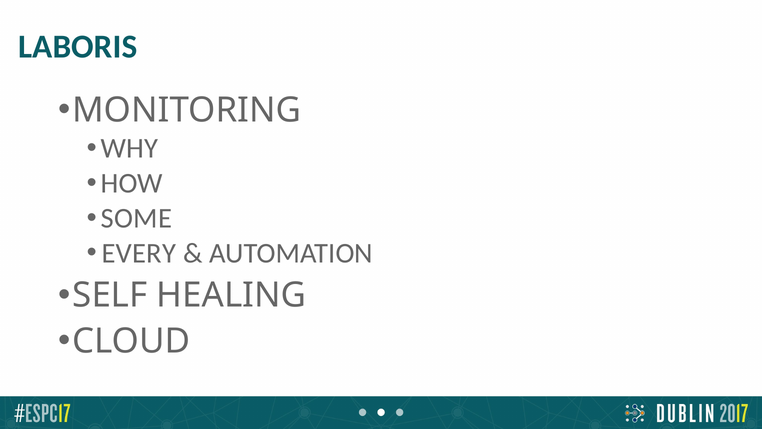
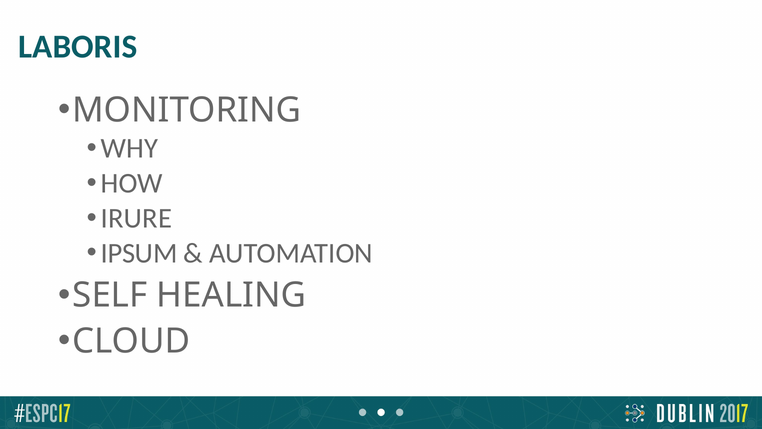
SOME: SOME -> IRURE
EVERY: EVERY -> IPSUM
